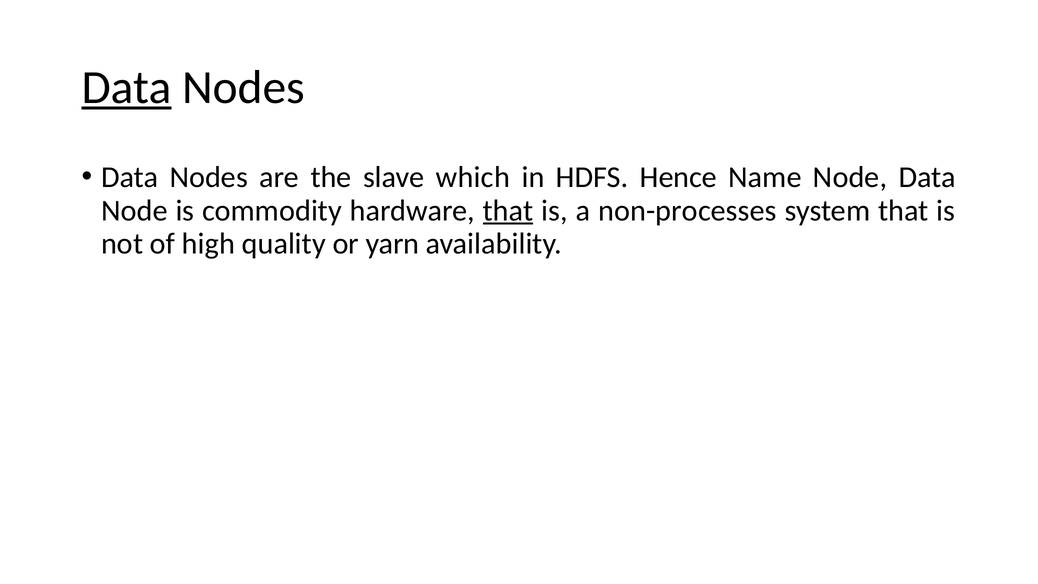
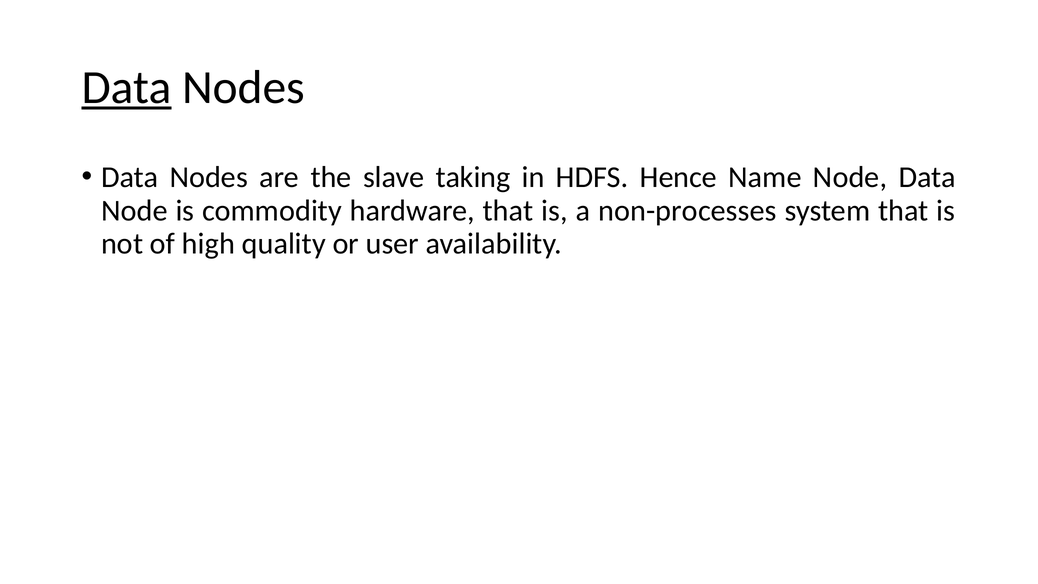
which: which -> taking
that at (508, 211) underline: present -> none
yarn: yarn -> user
